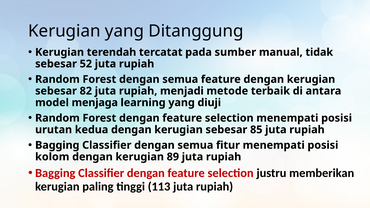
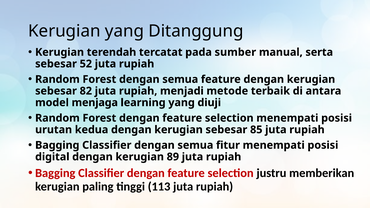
tidak: tidak -> serta
kolom: kolom -> digital
